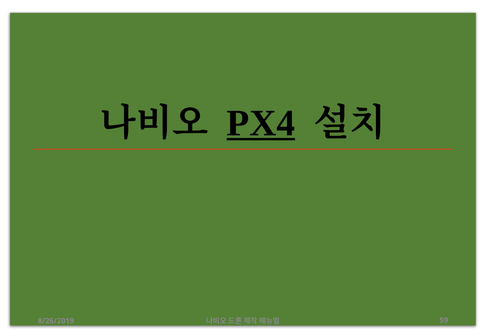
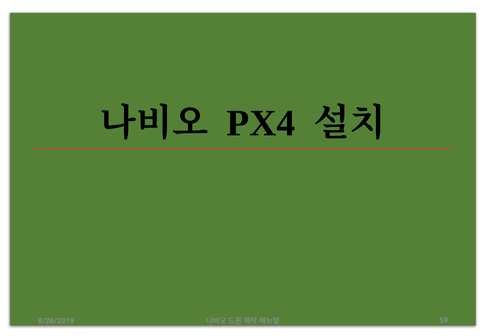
PX4 underline: present -> none
